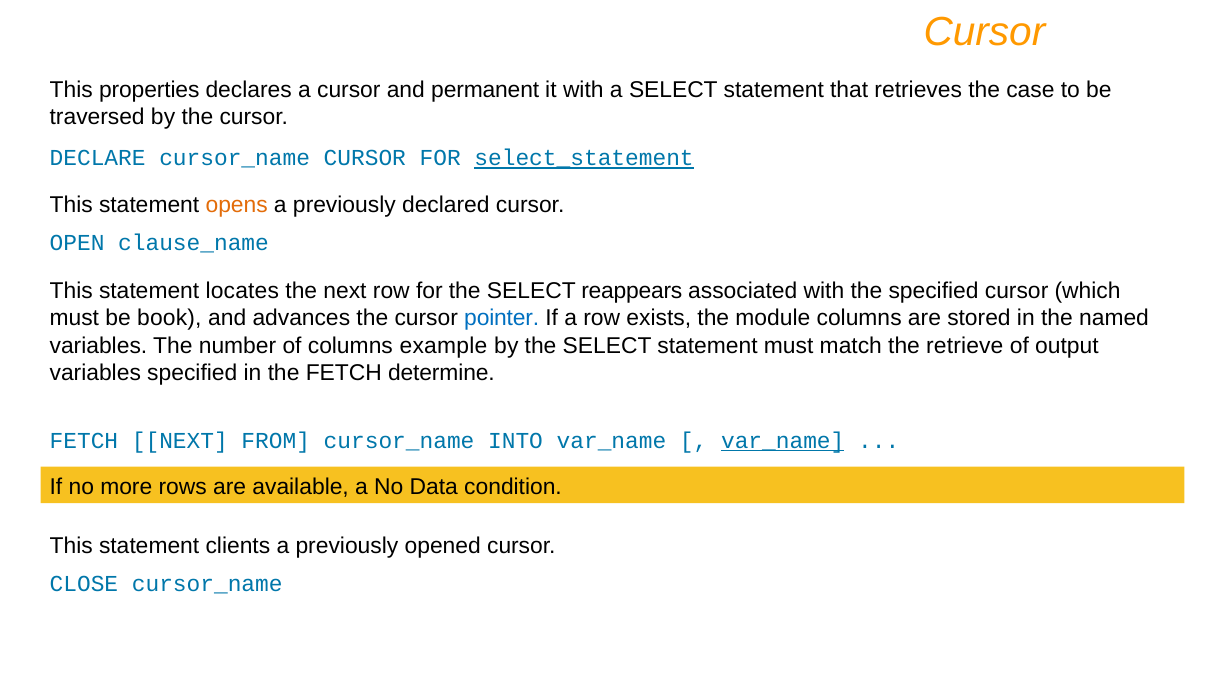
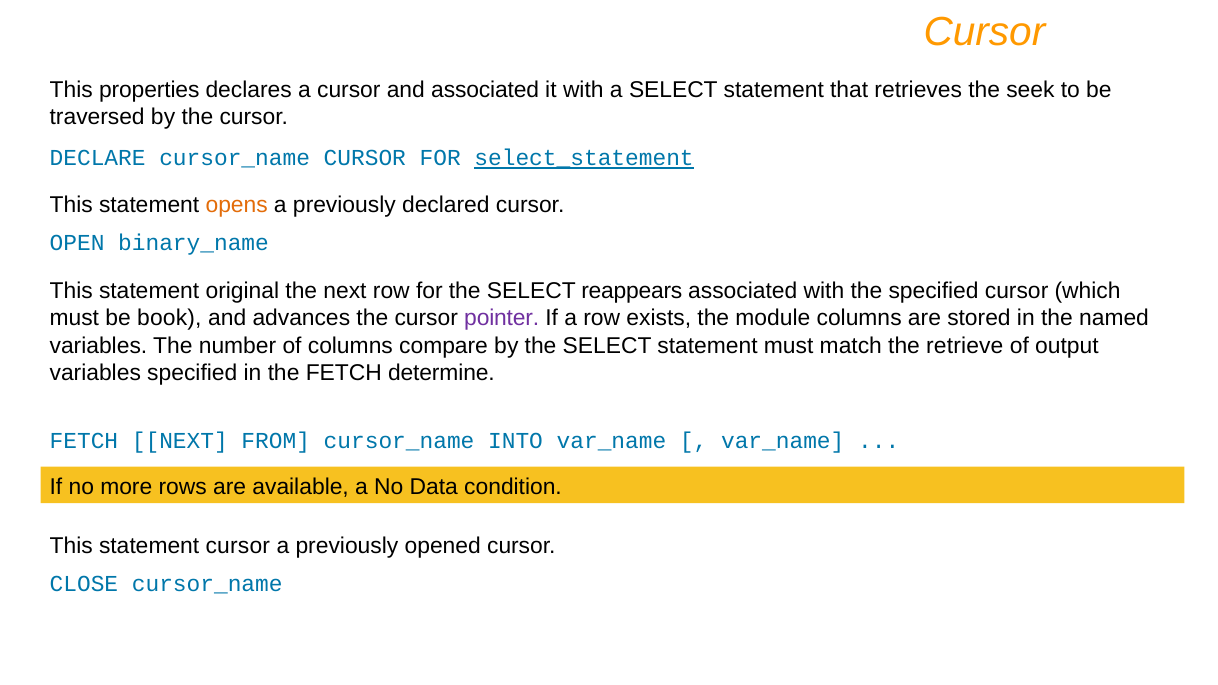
and permanent: permanent -> associated
case: case -> seek
clause_name: clause_name -> binary_name
locates: locates -> original
pointer colour: blue -> purple
example: example -> compare
var_name at (783, 441) underline: present -> none
statement clients: clients -> cursor
